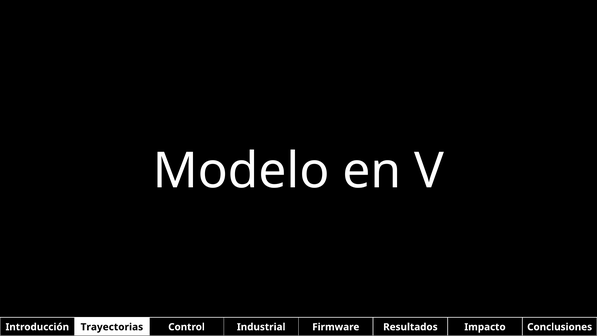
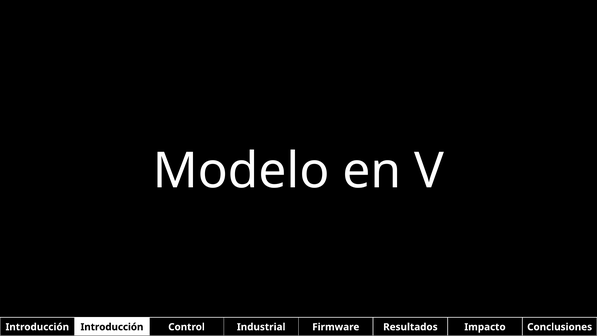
Introducción Trayectorias: Trayectorias -> Introducción
